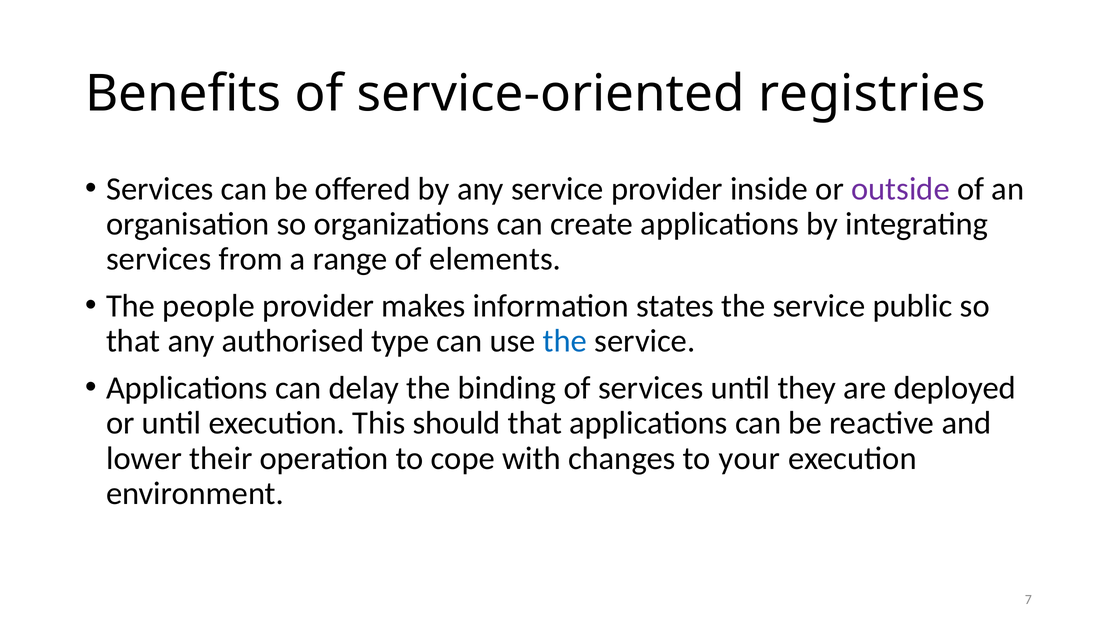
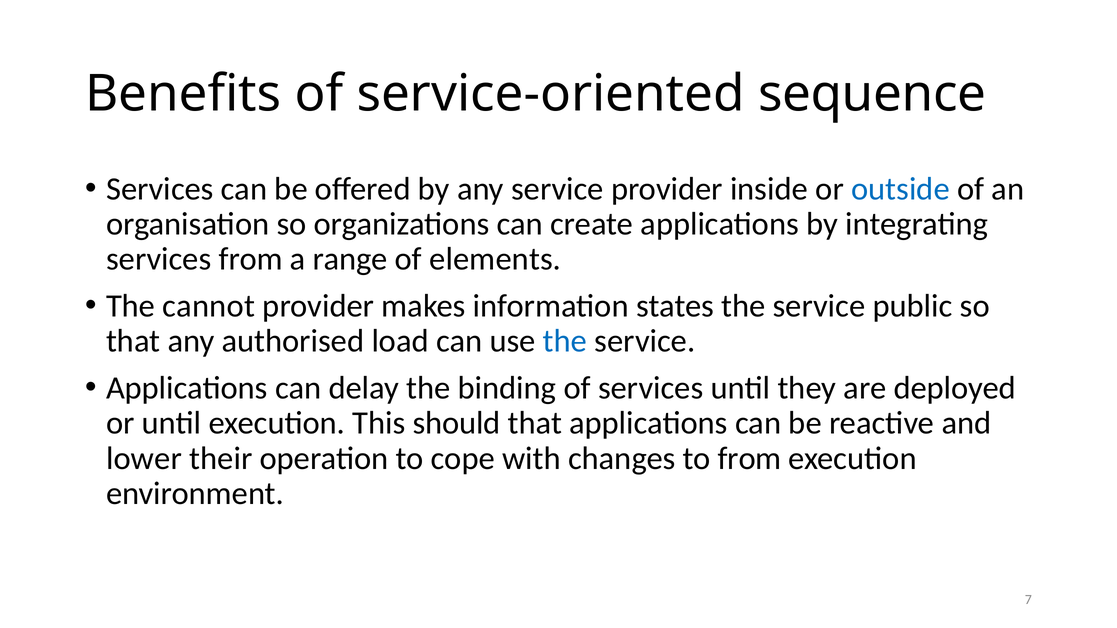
registries: registries -> sequence
outside colour: purple -> blue
people: people -> cannot
type: type -> load
to your: your -> from
